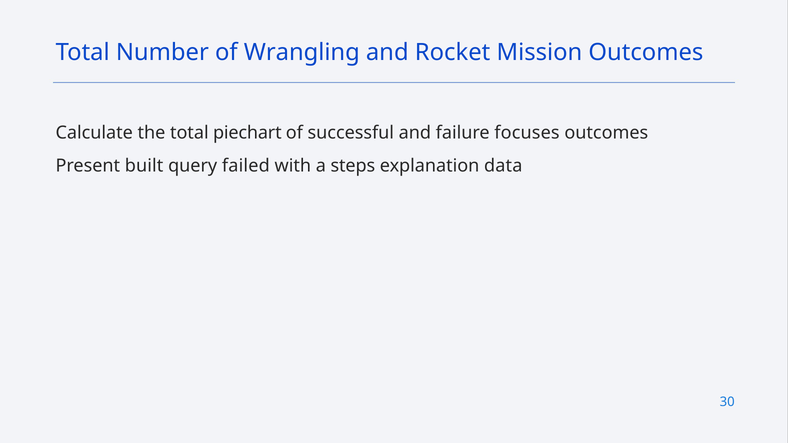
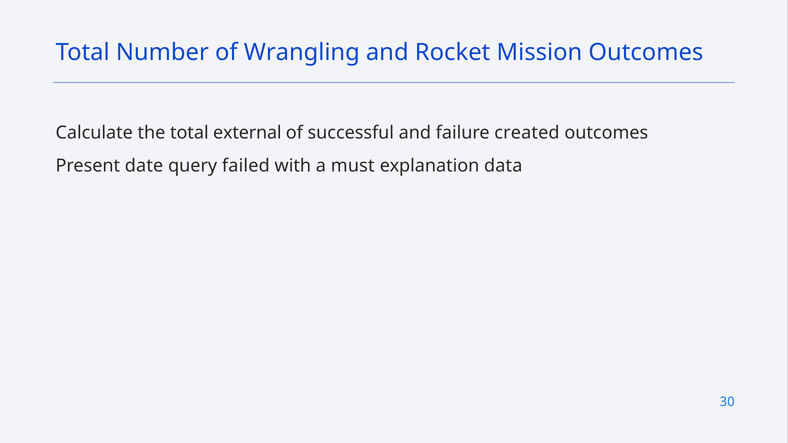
piechart: piechart -> external
focuses: focuses -> created
built: built -> date
steps: steps -> must
